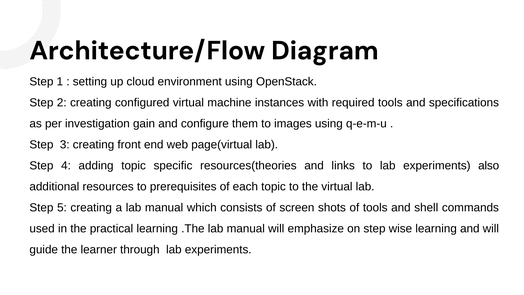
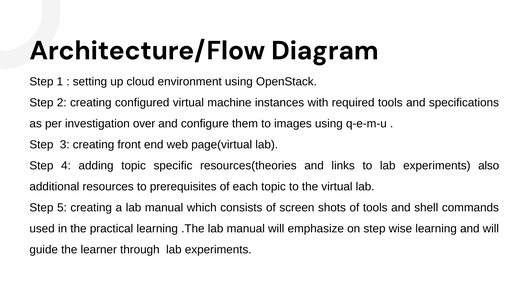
gain: gain -> over
